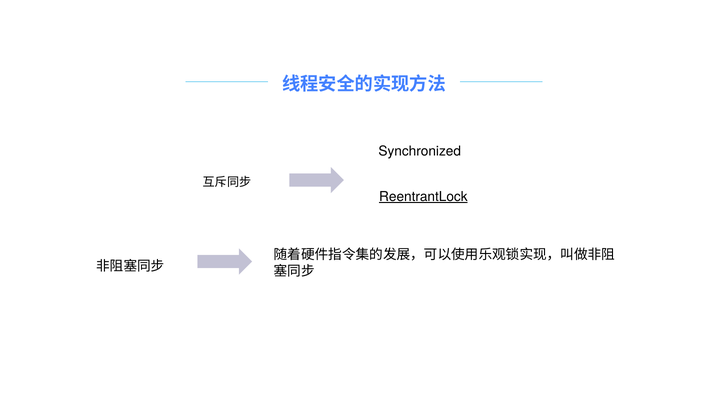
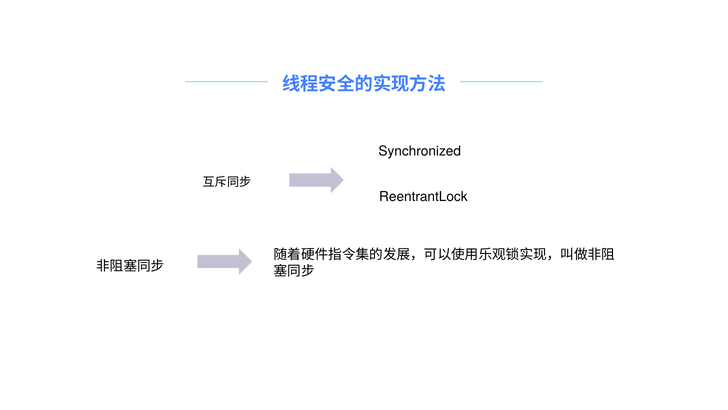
ReentrantLock underline: present -> none
